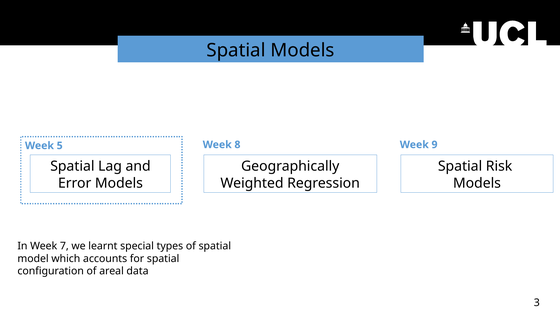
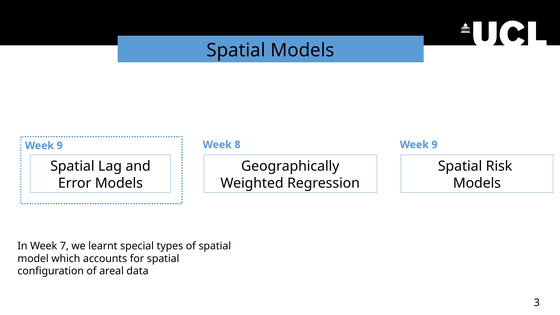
5 at (60, 146): 5 -> 9
